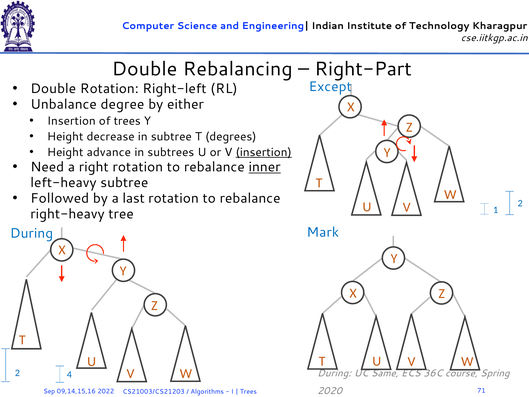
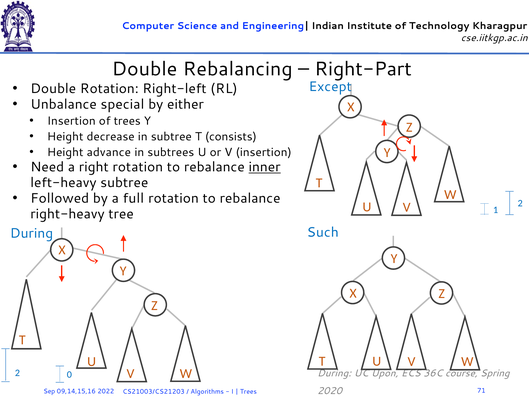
degree: degree -> special
degrees: degrees -> consists
insertion at (264, 152) underline: present -> none
last: last -> full
Mark: Mark -> Such
4: 4 -> 0
Same: Same -> Upon
